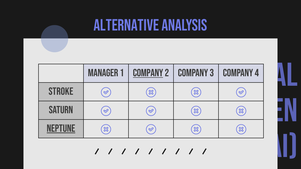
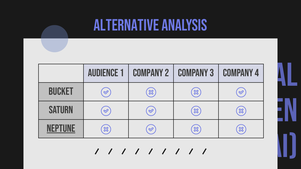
MANAGER: MANAGER -> AUDIENCE
COMPANY at (148, 73) underline: present -> none
STROKE: STROKE -> BUCKET
